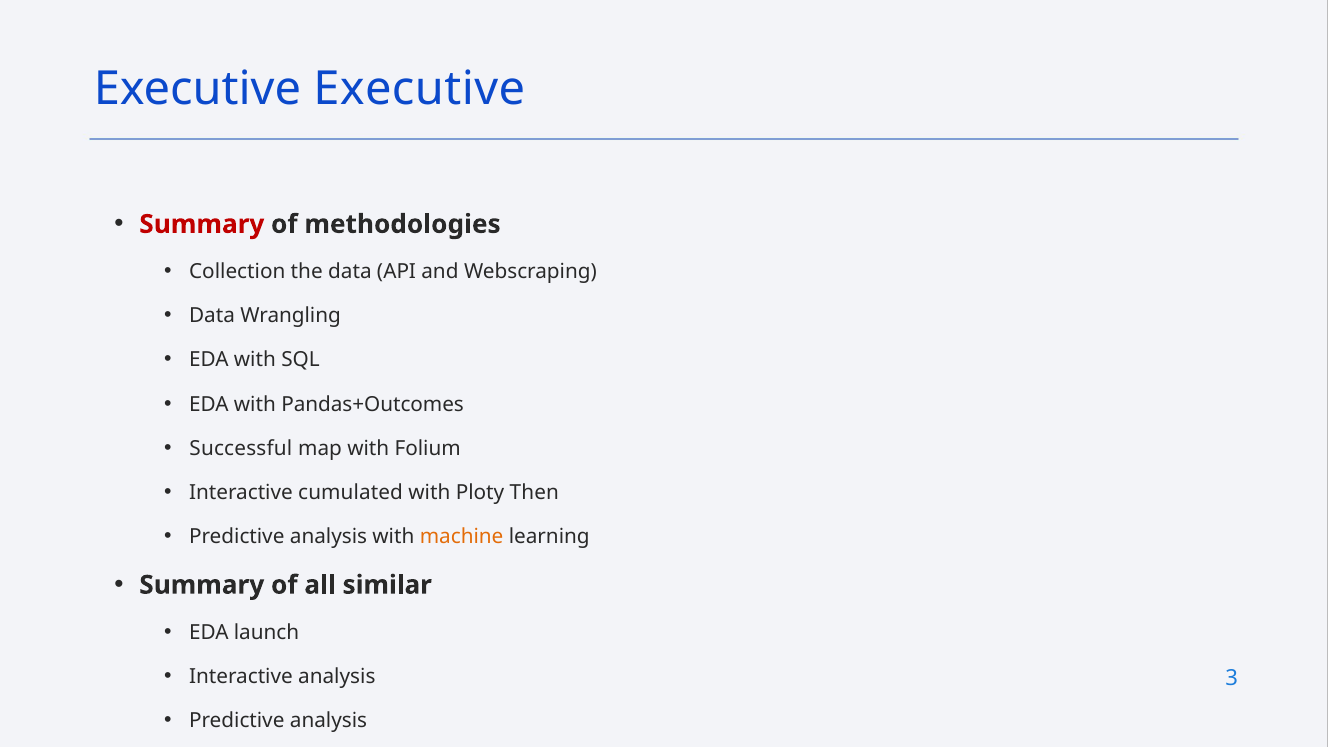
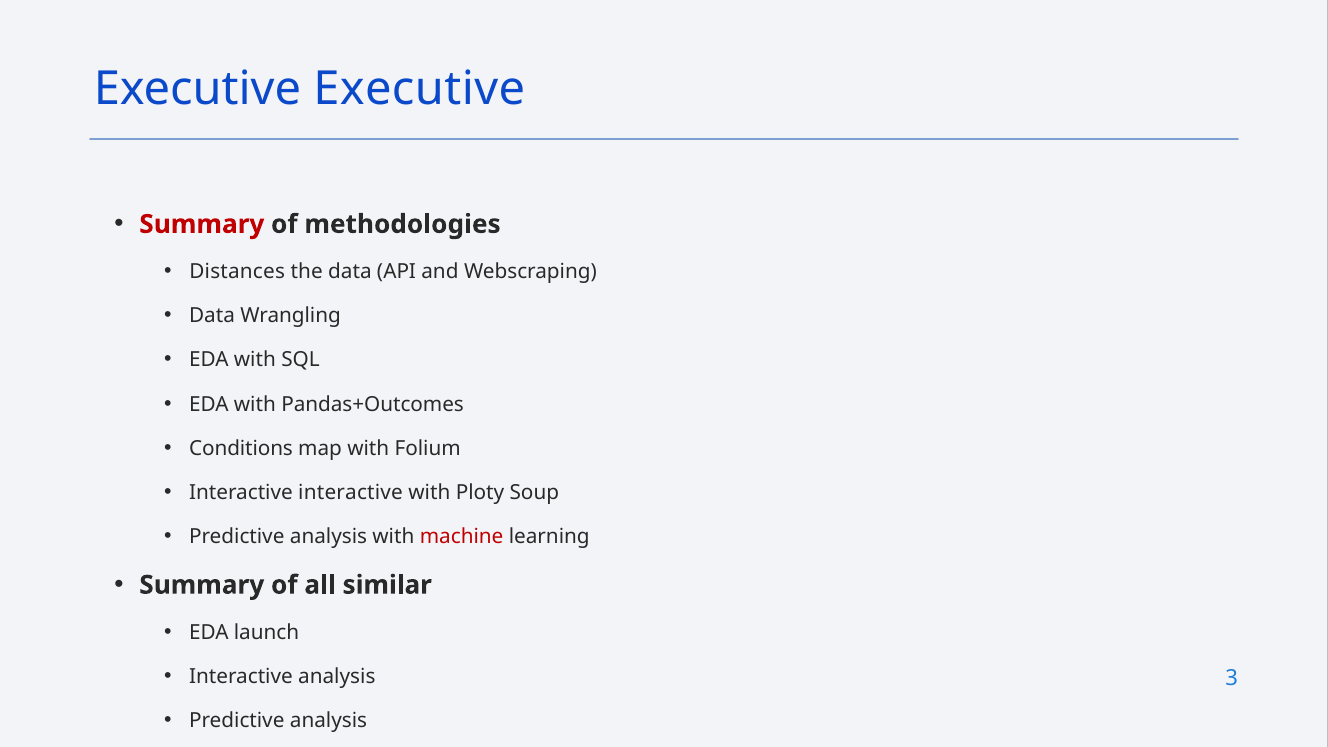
Collection: Collection -> Distances
Successful: Successful -> Conditions
Interactive cumulated: cumulated -> interactive
Then: Then -> Soup
machine colour: orange -> red
